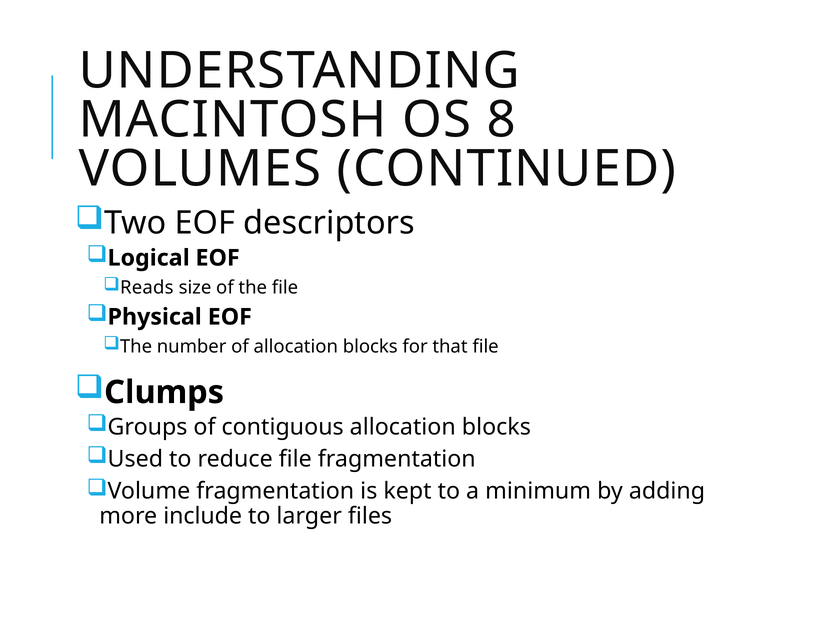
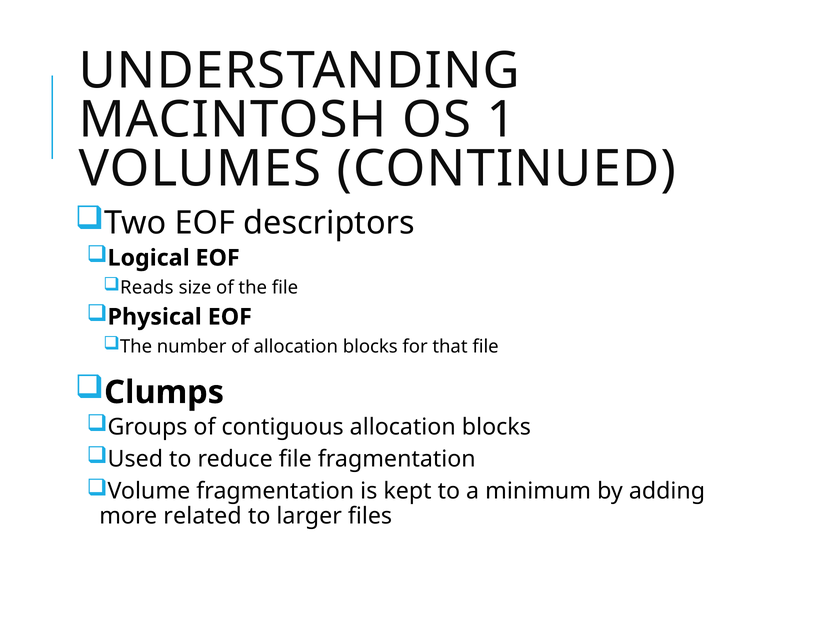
8: 8 -> 1
include: include -> related
